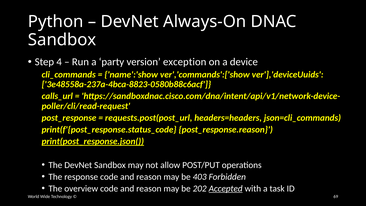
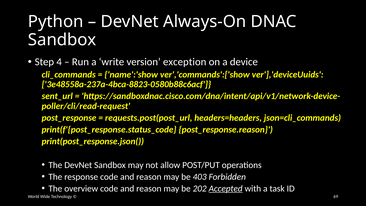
party: party -> write
calls_url: calls_url -> sent_url
print(post_response.json( underline: present -> none
